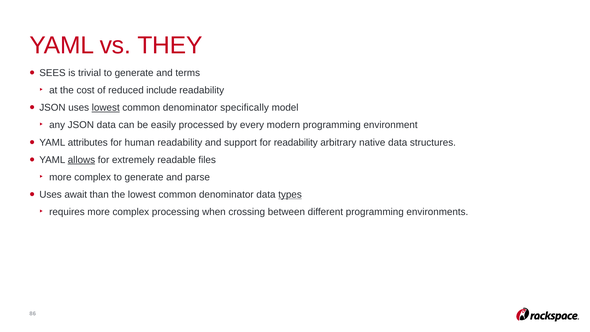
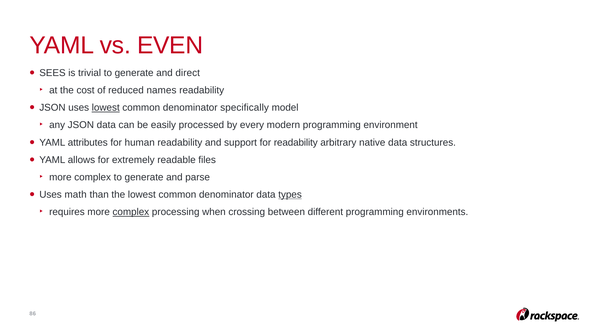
THEY: THEY -> EVEN
terms: terms -> direct
include: include -> names
allows underline: present -> none
await: await -> math
complex at (131, 212) underline: none -> present
